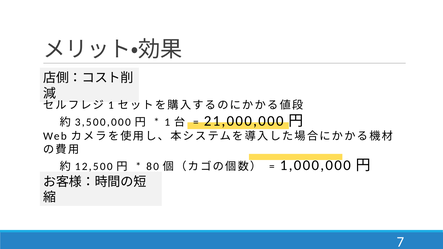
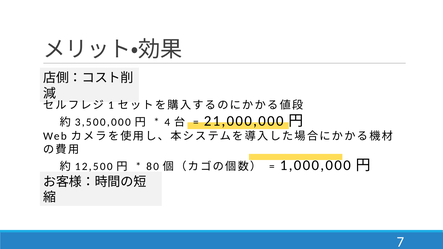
1 at (167, 122): 1 -> 4
